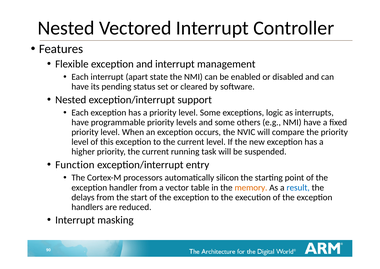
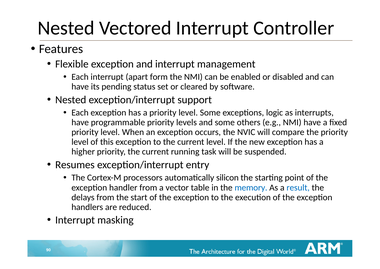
state: state -> form
Function: Function -> Resumes
memory colour: orange -> blue
